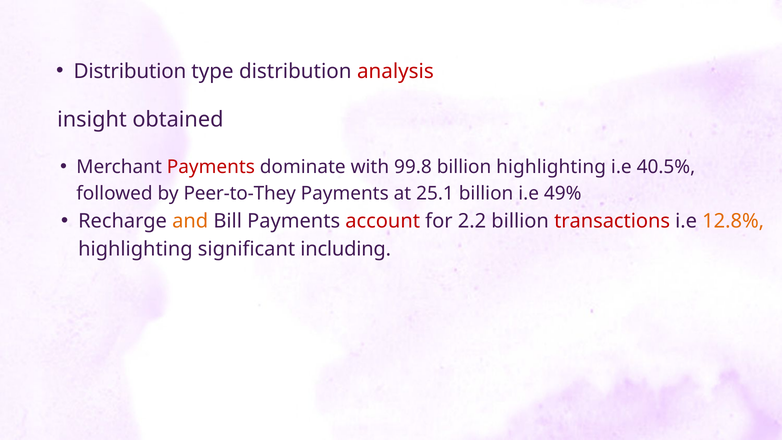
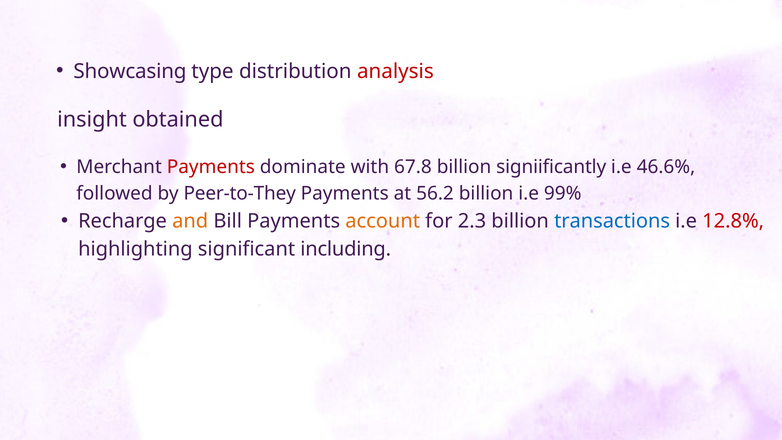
Distribution at (130, 71): Distribution -> Showcasing
99.8: 99.8 -> 67.8
billion highlighting: highlighting -> signiificantly
40.5%: 40.5% -> 46.6%
25.1: 25.1 -> 56.2
49%: 49% -> 99%
account colour: red -> orange
2.2: 2.2 -> 2.3
transactions colour: red -> blue
12.8% colour: orange -> red
